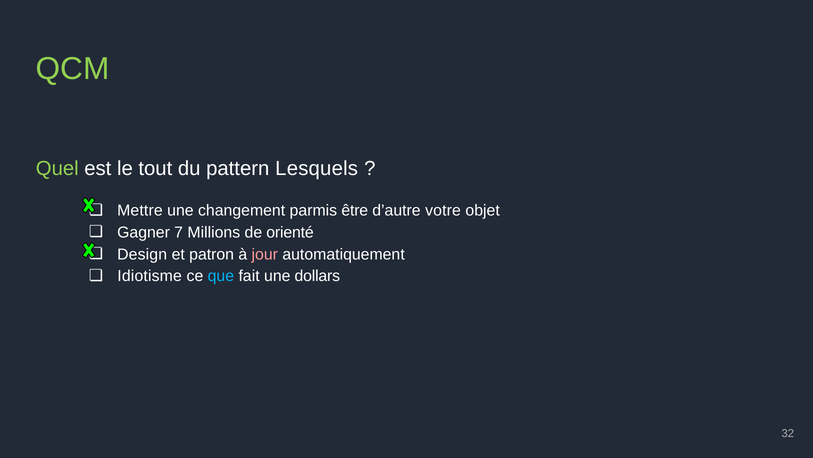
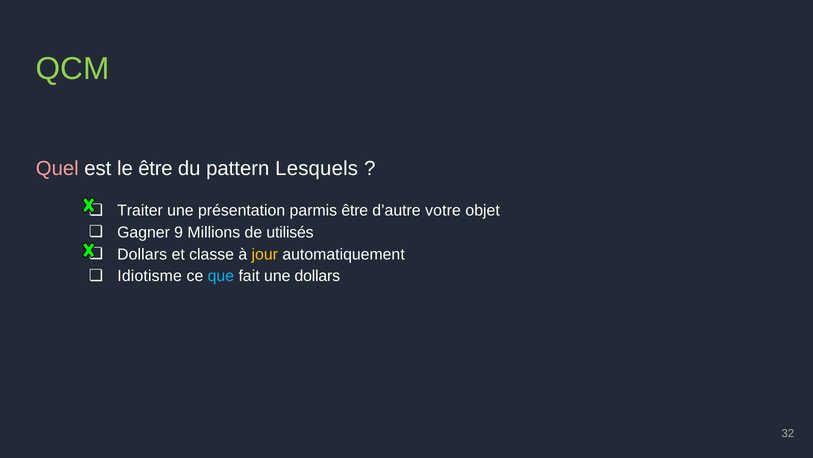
Quel colour: light green -> pink
le tout: tout -> être
Mettre: Mettre -> Traiter
changement: changement -> présentation
7: 7 -> 9
orienté: orienté -> utilisés
Design at (142, 254): Design -> Dollars
patron: patron -> classe
jour colour: pink -> yellow
